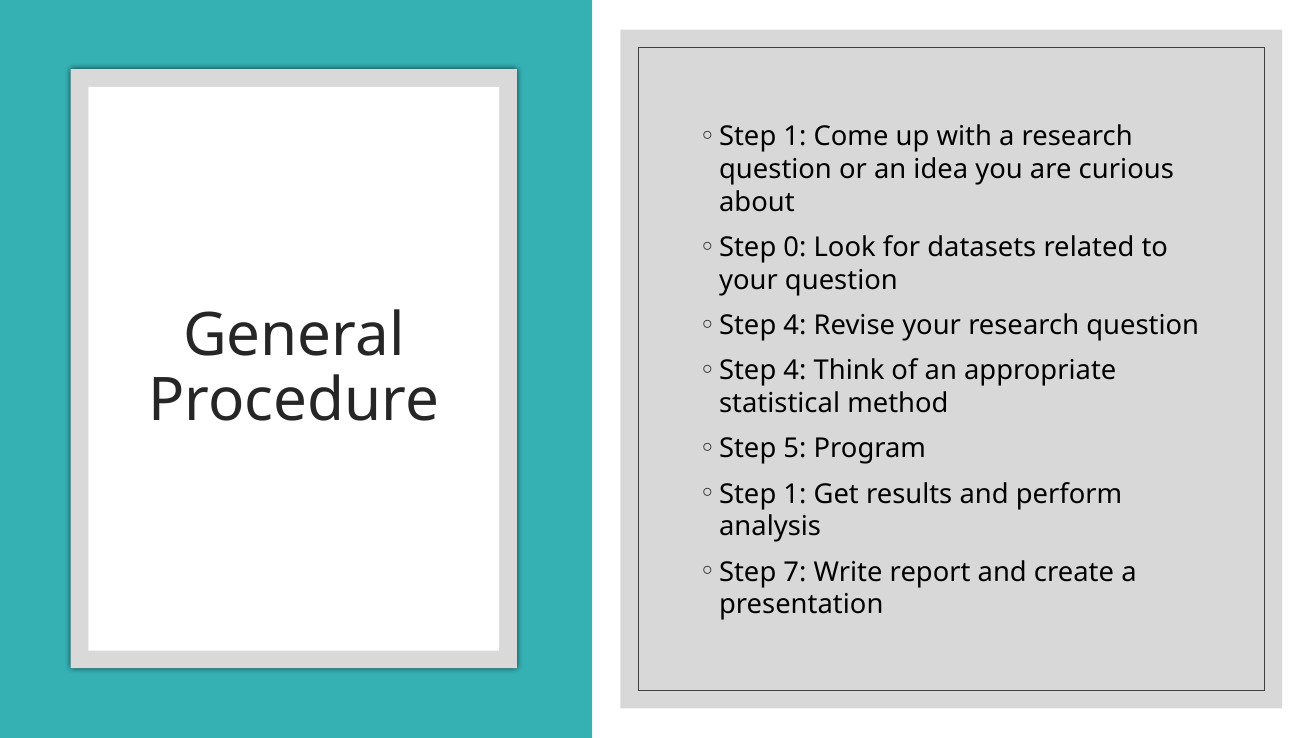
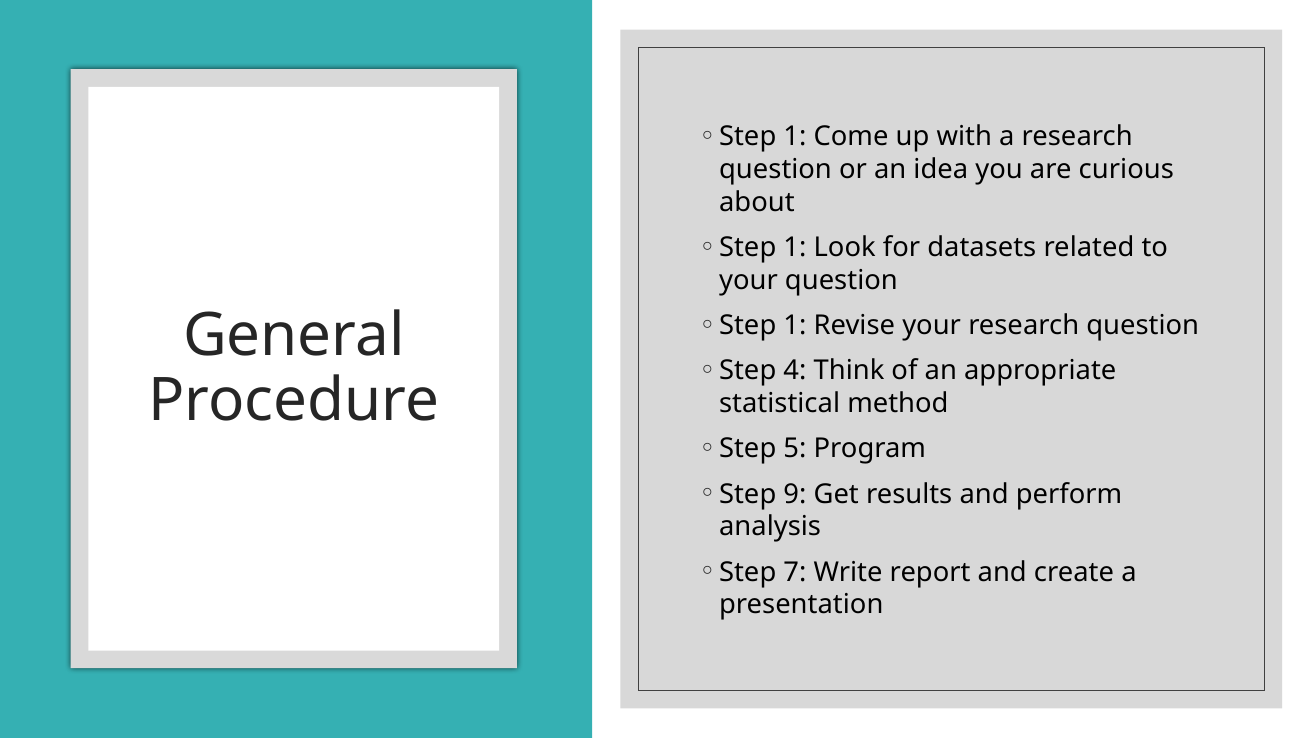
0 at (795, 248): 0 -> 1
4 at (795, 326): 4 -> 1
1 at (795, 494): 1 -> 9
